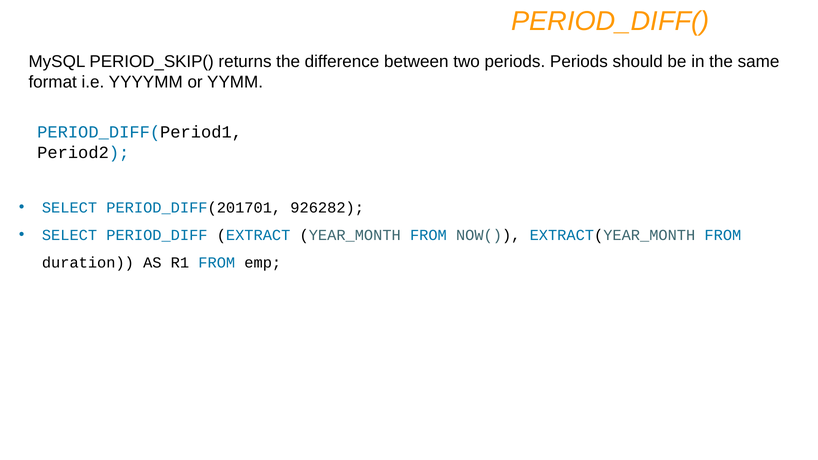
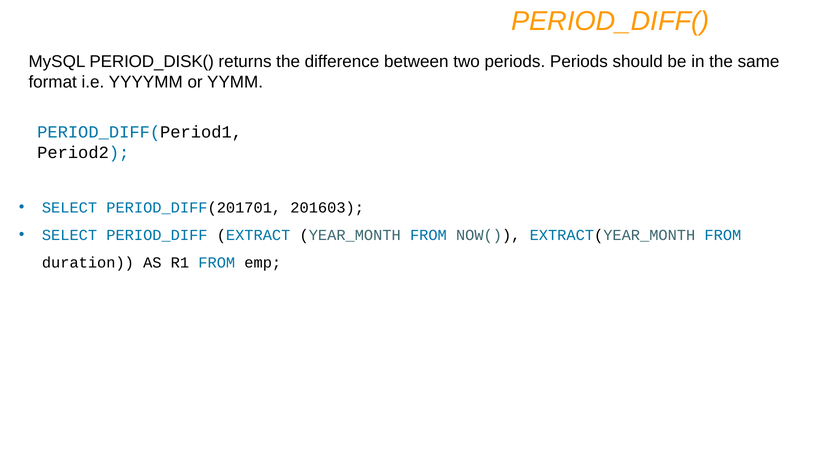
PERIOD_SKIP(: PERIOD_SKIP( -> PERIOD_DISK(
926282: 926282 -> 201603
